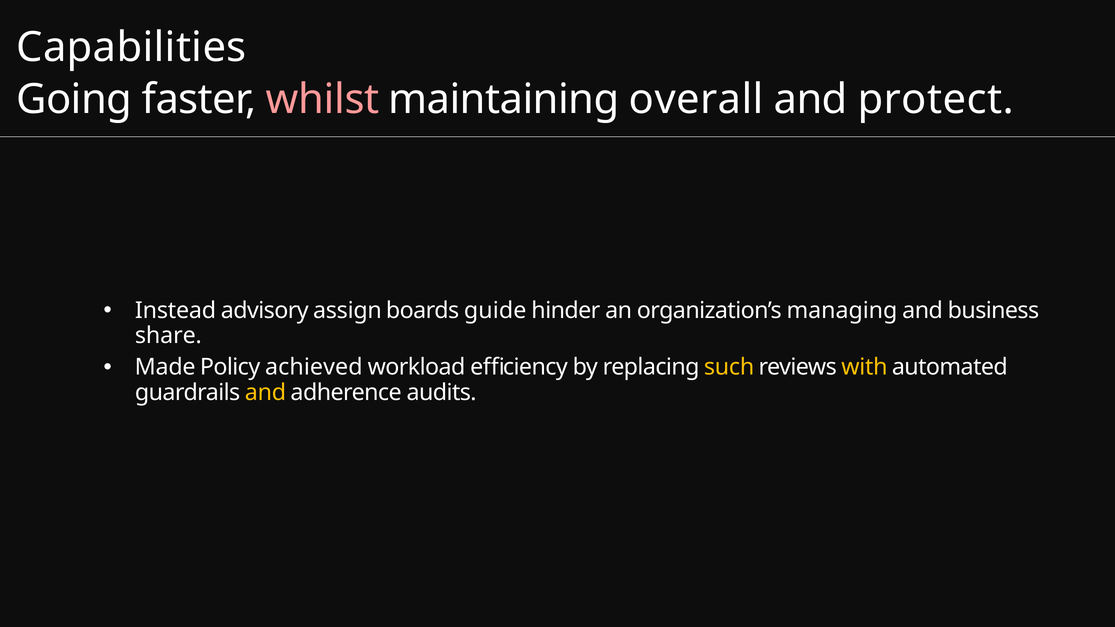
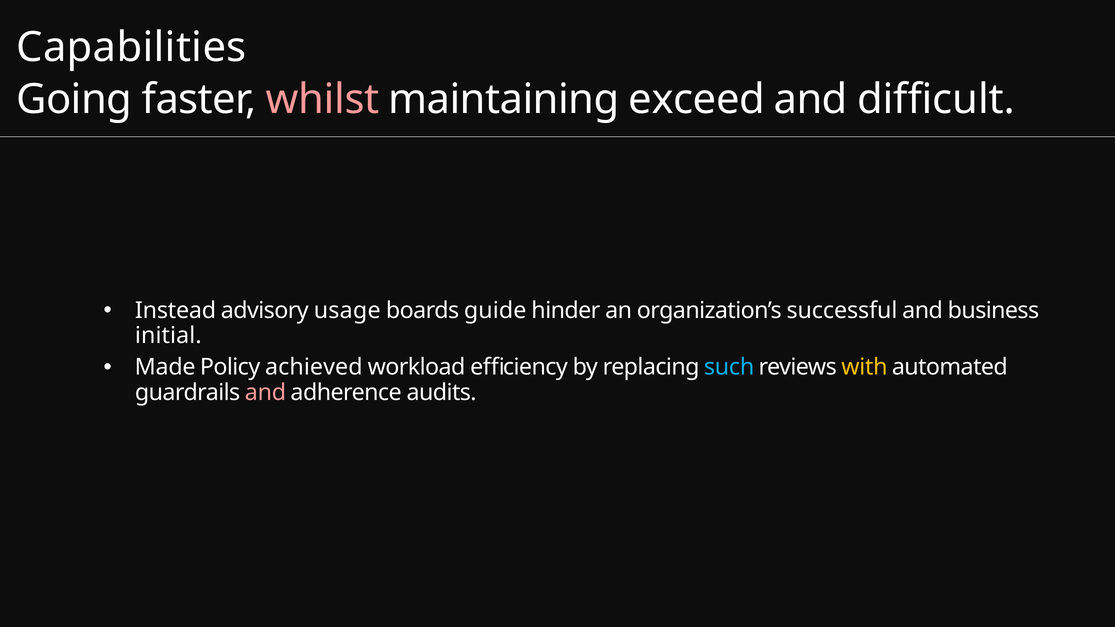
overall: overall -> exceed
protect: protect -> difficult
assign: assign -> usage
managing: managing -> successful
share: share -> initial
such colour: yellow -> light blue
and at (265, 393) colour: yellow -> pink
